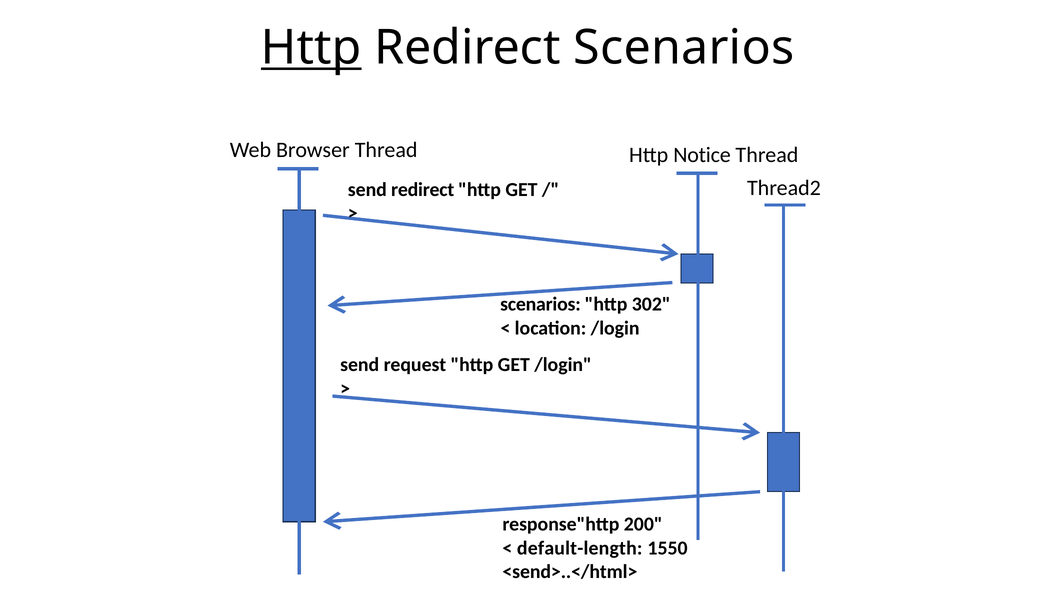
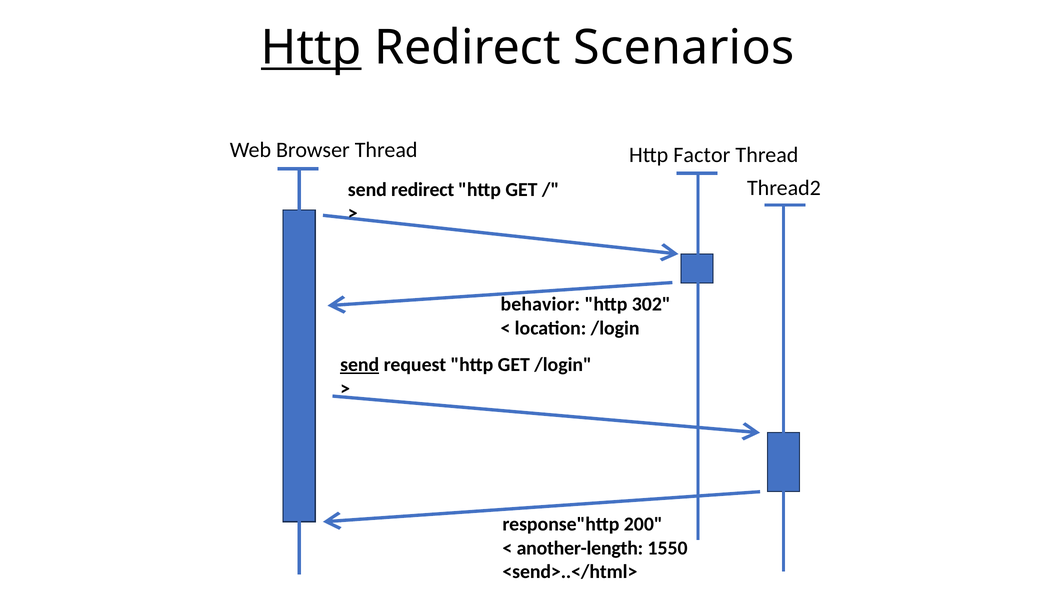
Notice: Notice -> Factor
scenarios at (540, 304): scenarios -> behavior
send at (360, 365) underline: none -> present
default-length: default-length -> another-length
